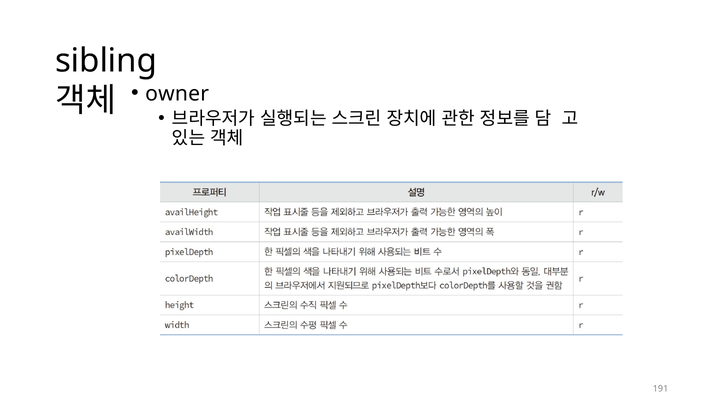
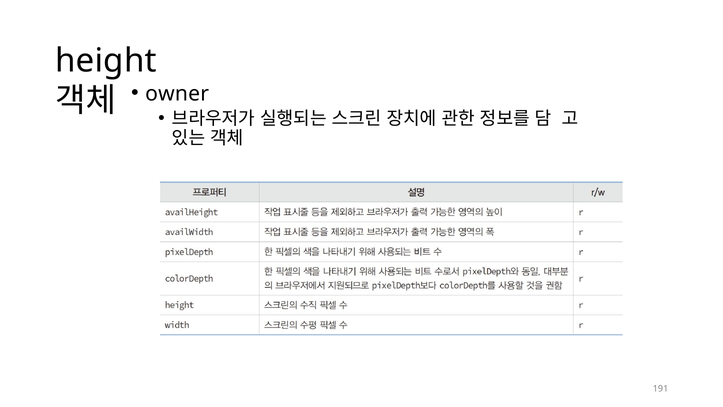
sibling: sibling -> height
